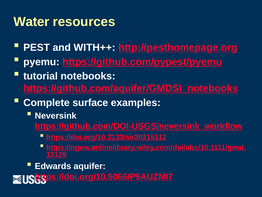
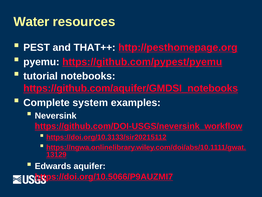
WITH++: WITH++ -> THAT++
surface: surface -> system
